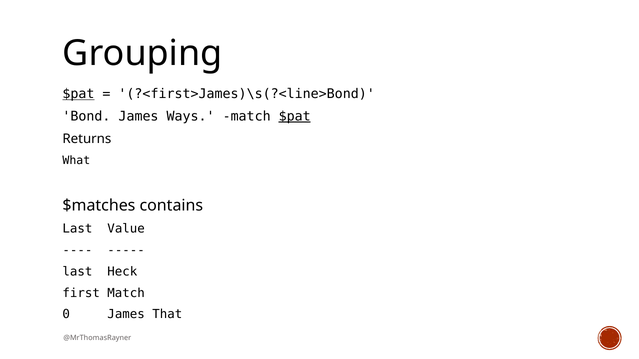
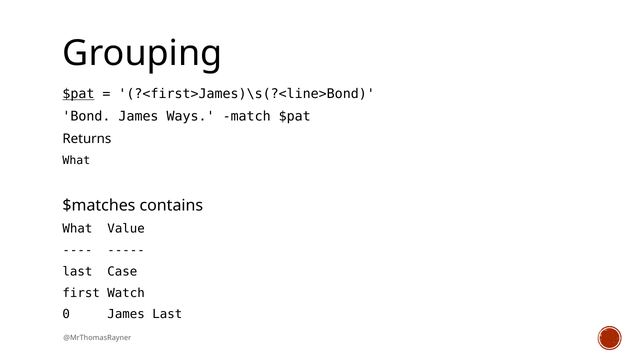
$pat at (295, 117) underline: present -> none
Last at (77, 229): Last -> What
Heck: Heck -> Case
first Match: Match -> Watch
James That: That -> Last
